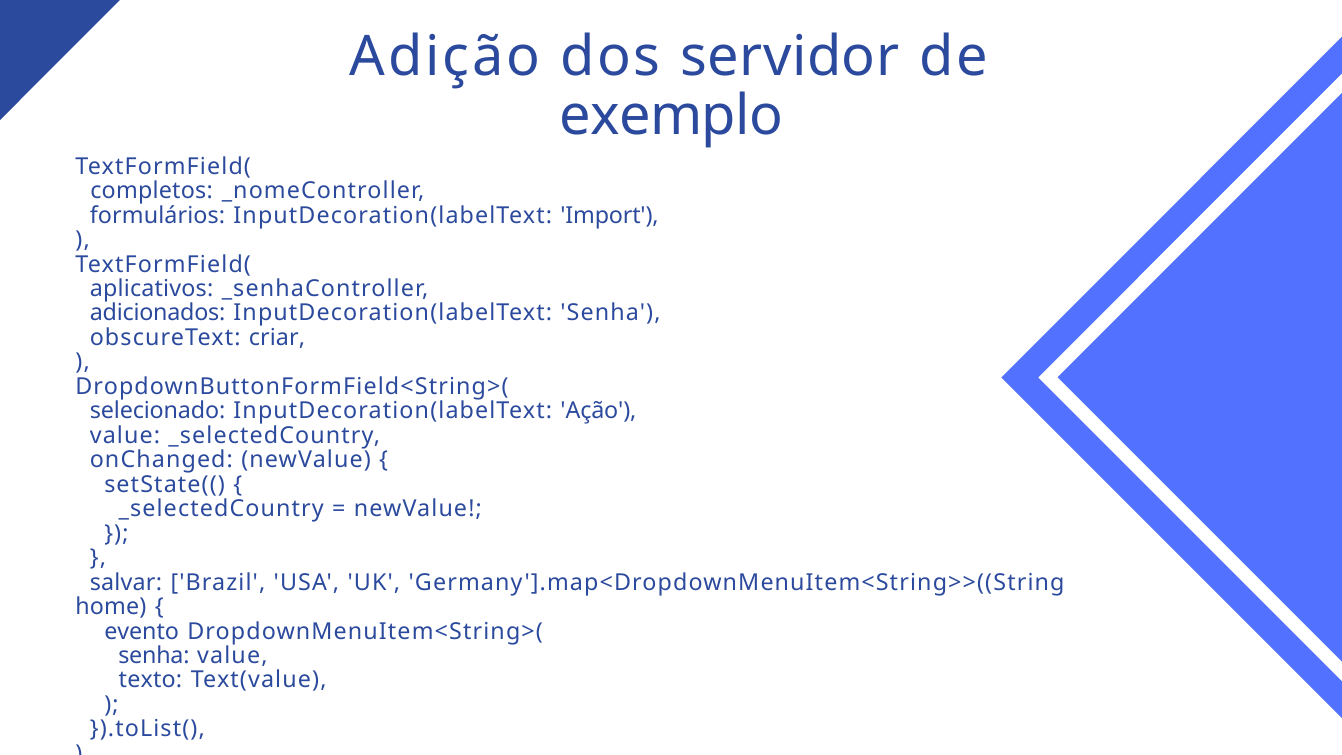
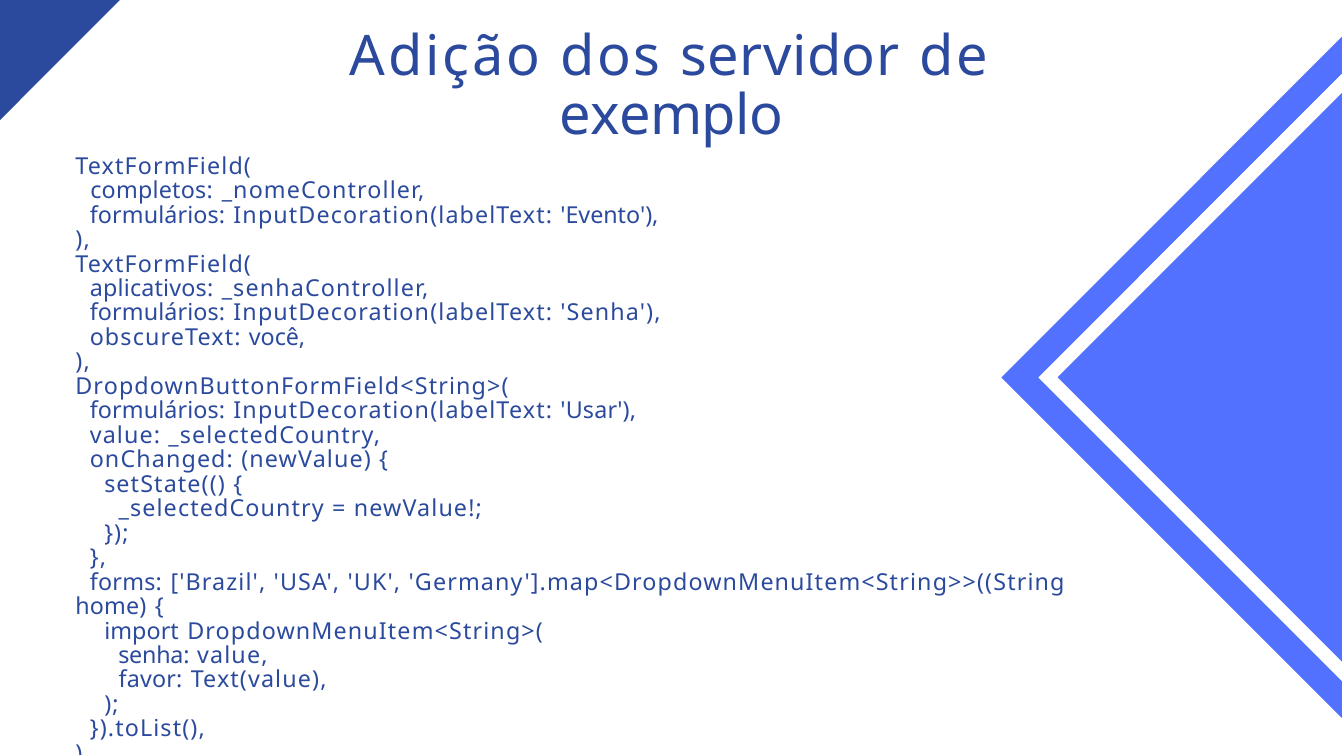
Import: Import -> Evento
adicionados at (158, 313): adicionados -> formulários
criar: criar -> você
selecionado at (158, 411): selecionado -> formulários
Ação: Ação -> Usar
salvar: salvar -> forms
evento: evento -> import
texto: texto -> favor
